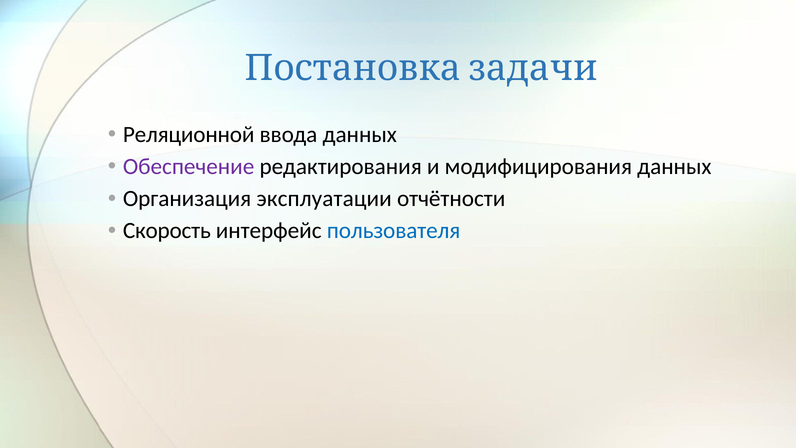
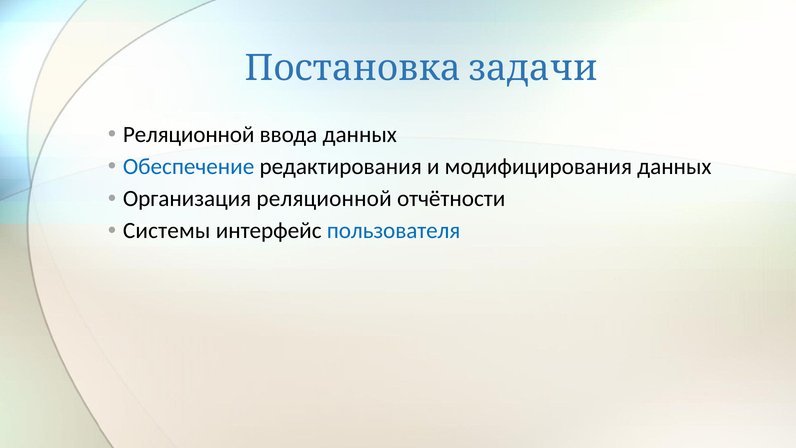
Обеспечение colour: purple -> blue
Организация эксплуатации: эксплуатации -> реляционной
Скорость: Скорость -> Системы
